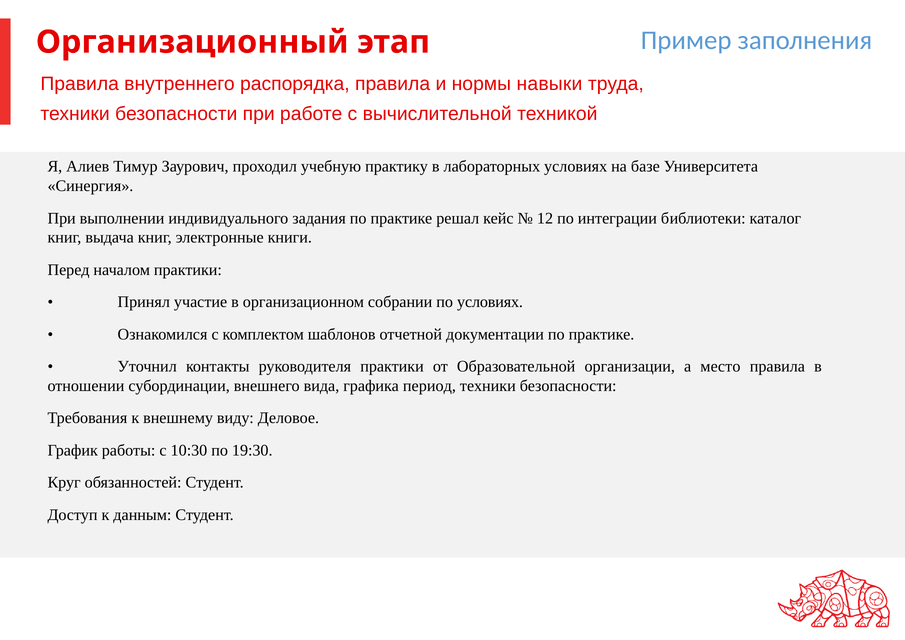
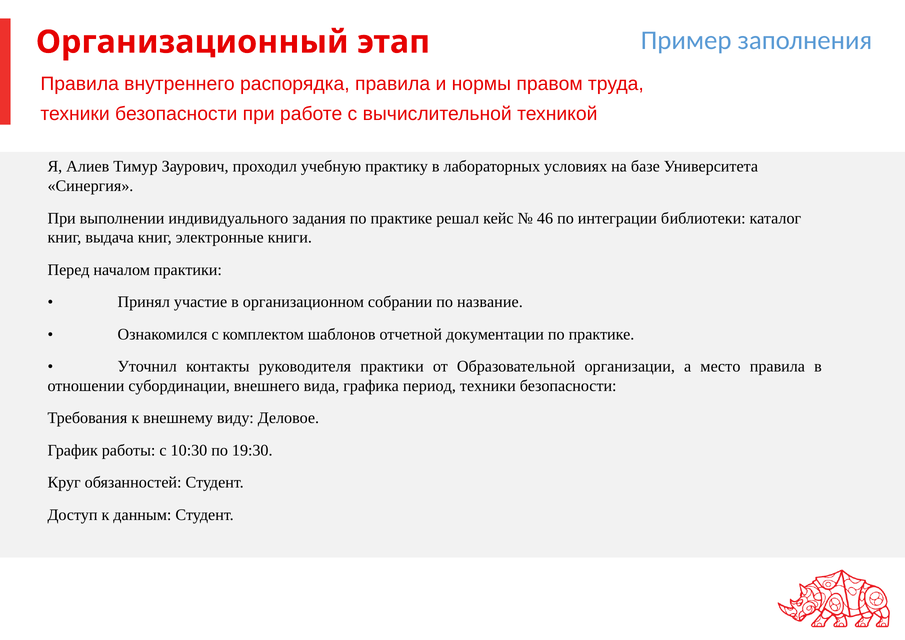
навыки: навыки -> правом
12: 12 -> 46
по условиях: условиях -> название
